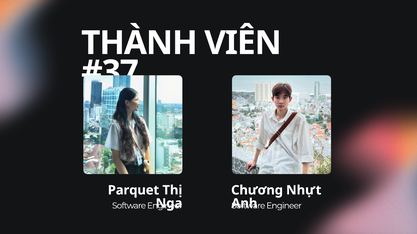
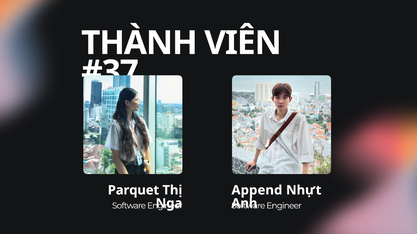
Chương: Chương -> Append
